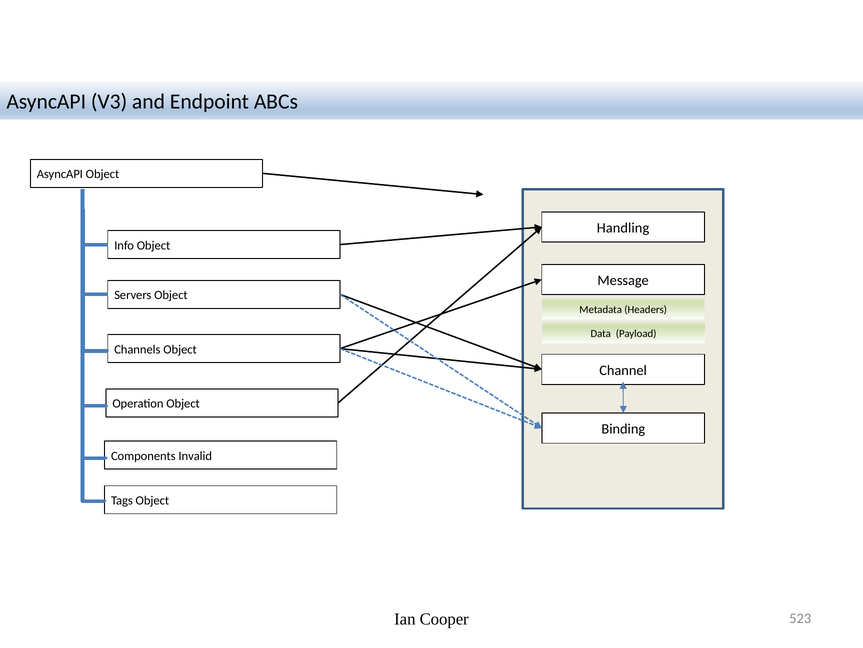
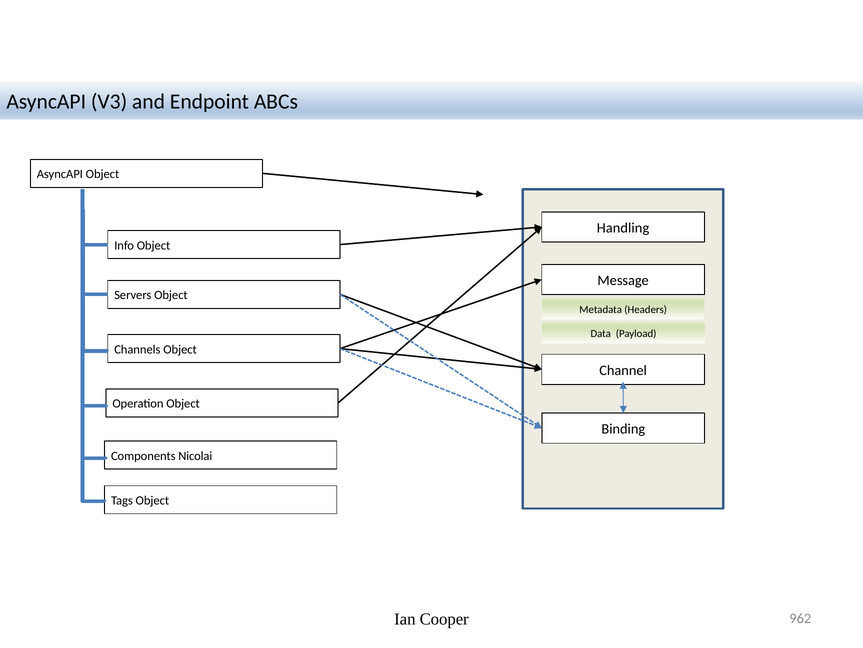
Invalid: Invalid -> Nicolai
523: 523 -> 962
